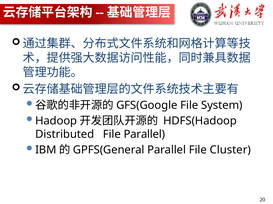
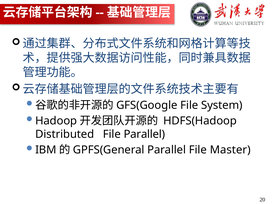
Cluster: Cluster -> Master
